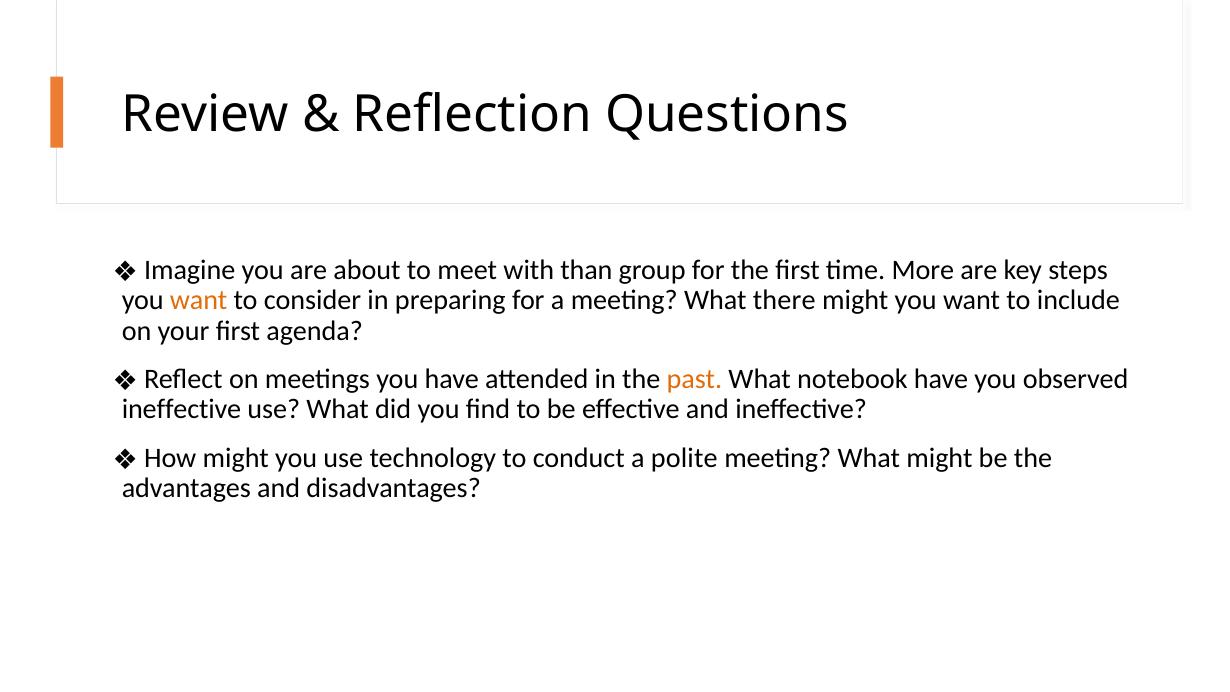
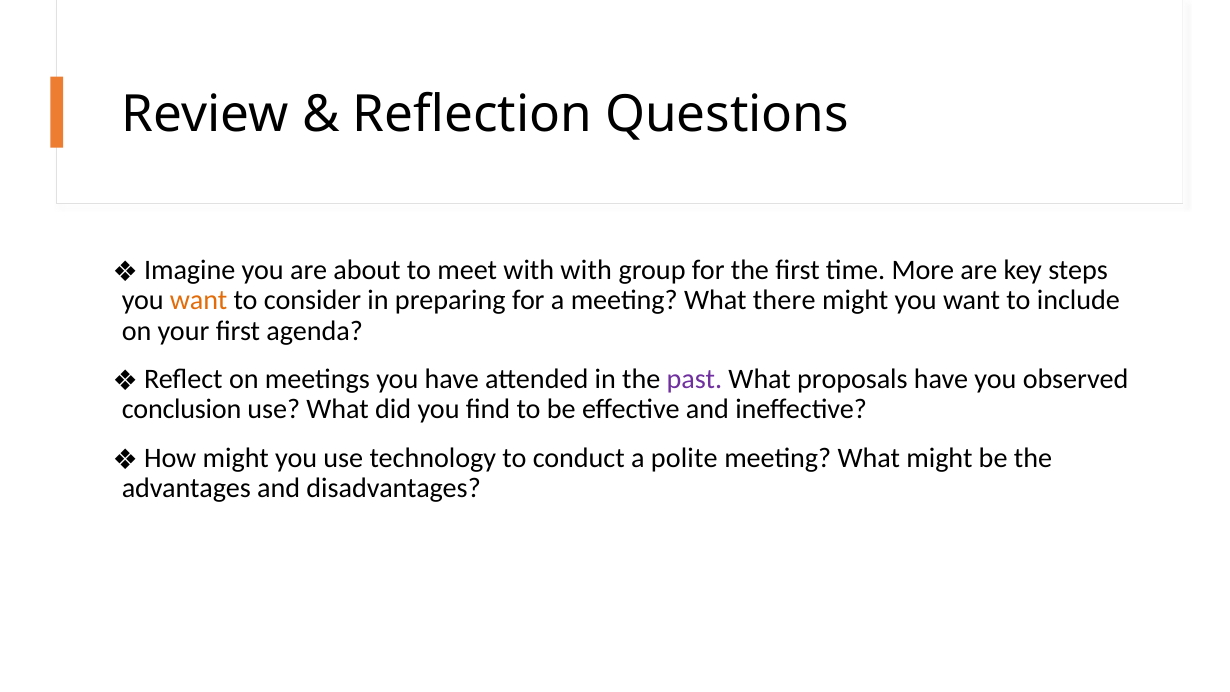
with than: than -> with
past colour: orange -> purple
notebook: notebook -> proposals
ineffective at (182, 410): ineffective -> conclusion
